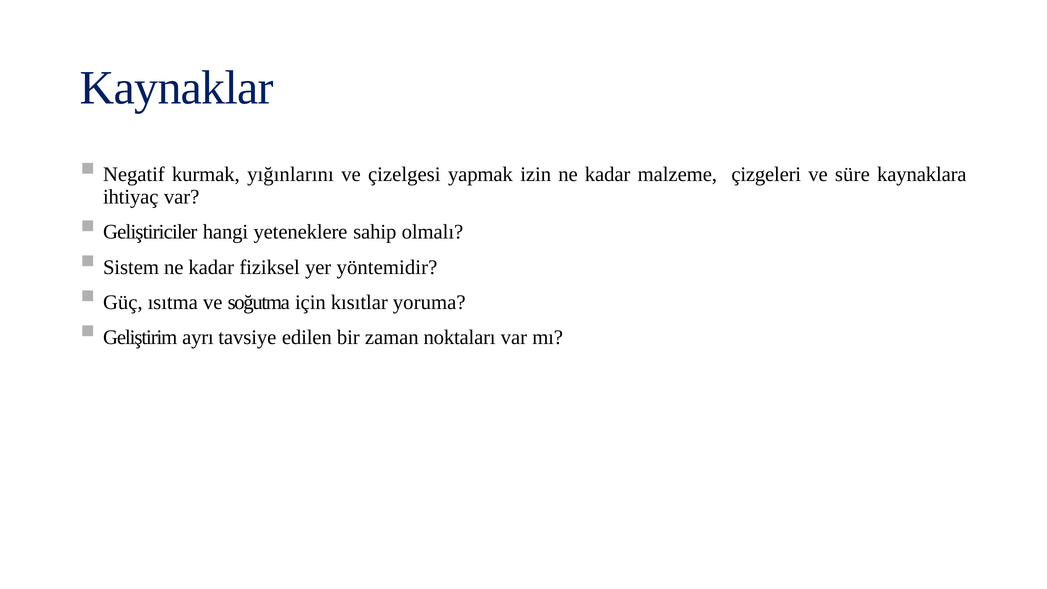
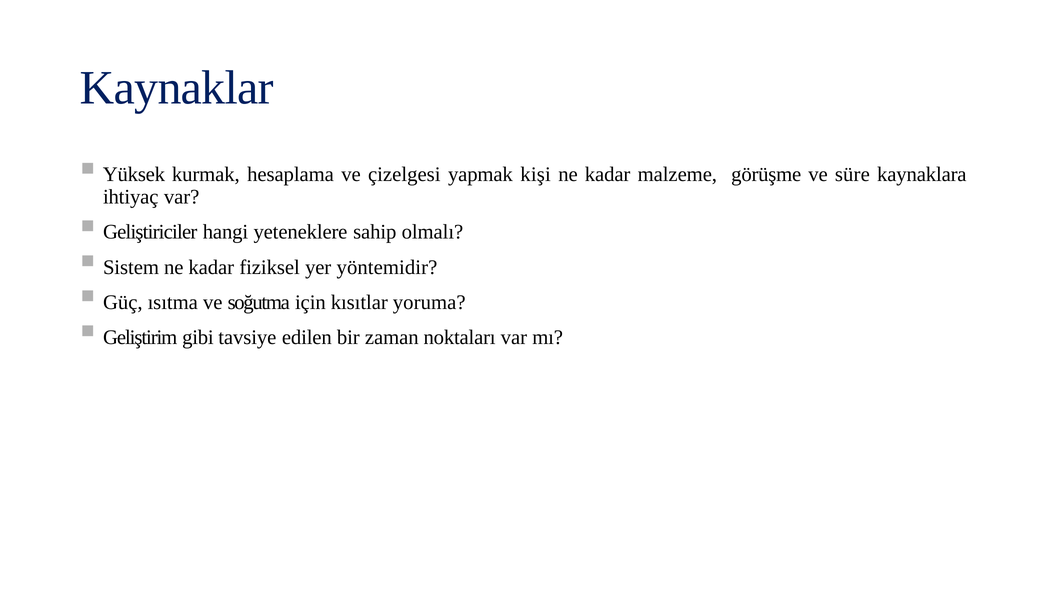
Negatif: Negatif -> Yüksek
yığınlarını: yığınlarını -> hesaplama
izin: izin -> kişi
çizgeleri: çizgeleri -> görüşme
ayrı: ayrı -> gibi
